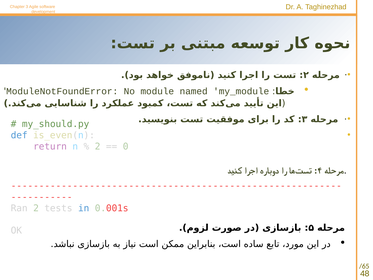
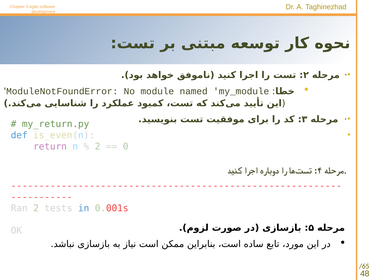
my_should.py: my_should.py -> my_return.py
